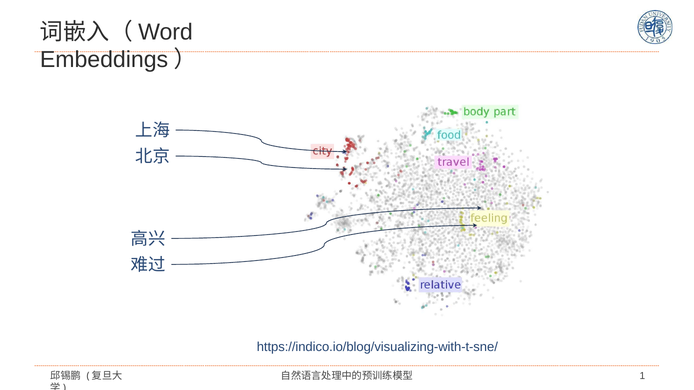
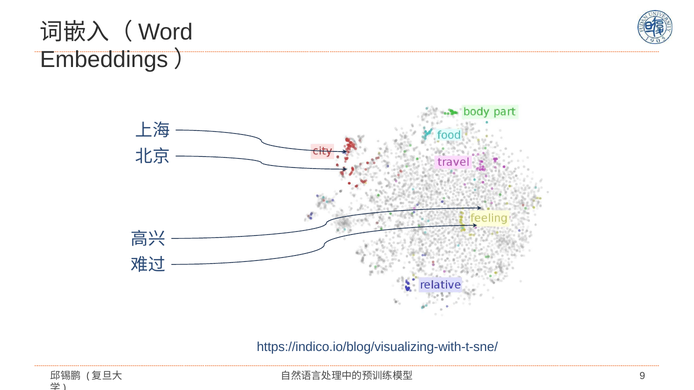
1: 1 -> 9
